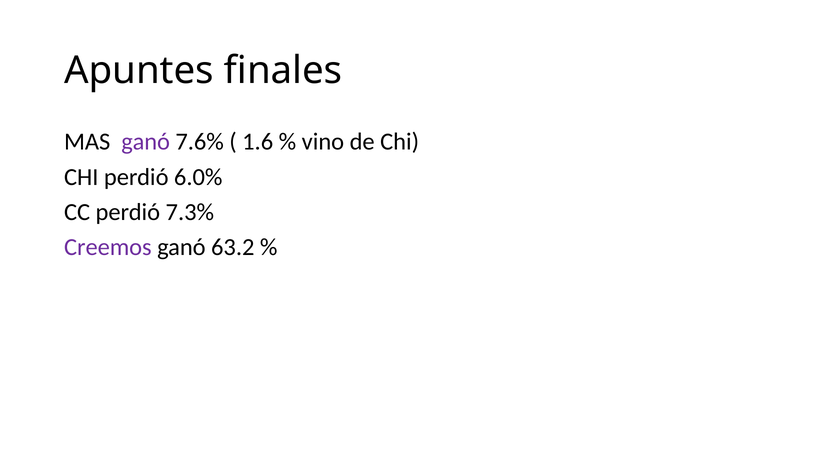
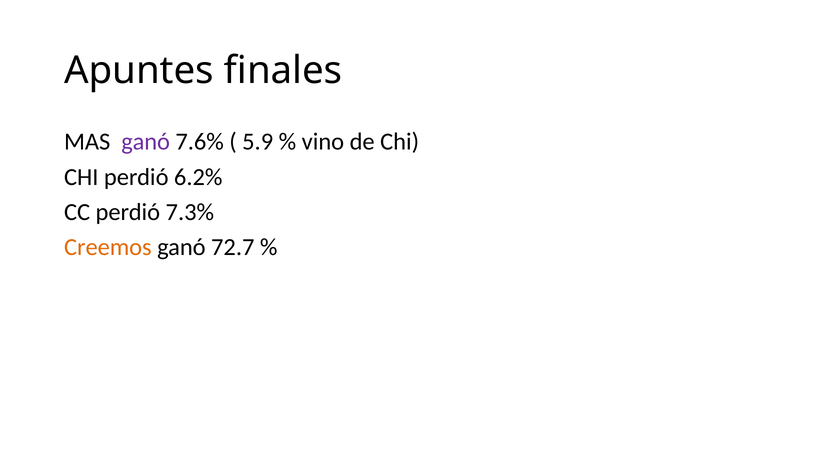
1.6: 1.6 -> 5.9
6.0%: 6.0% -> 6.2%
Creemos colour: purple -> orange
63.2: 63.2 -> 72.7
